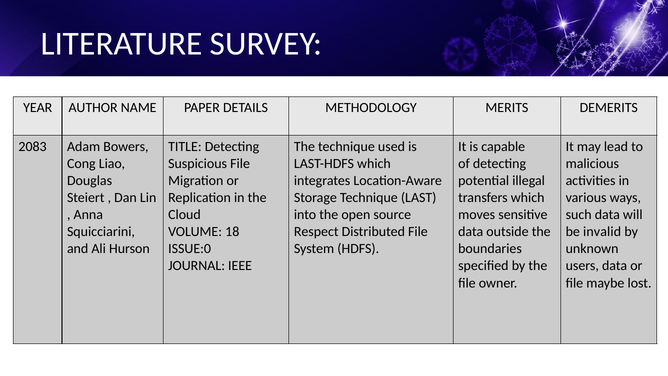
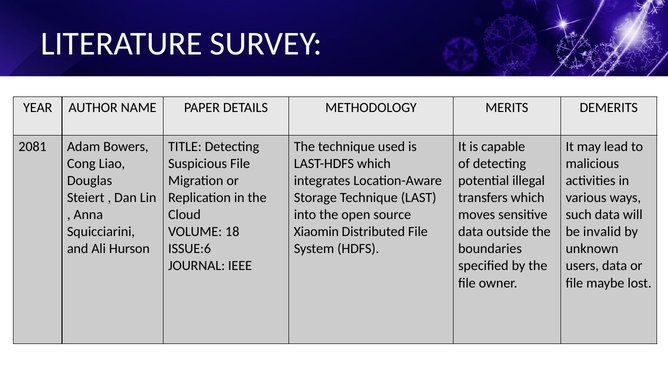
2083: 2083 -> 2081
Respect: Respect -> Xiaomin
ISSUE:0: ISSUE:0 -> ISSUE:6
